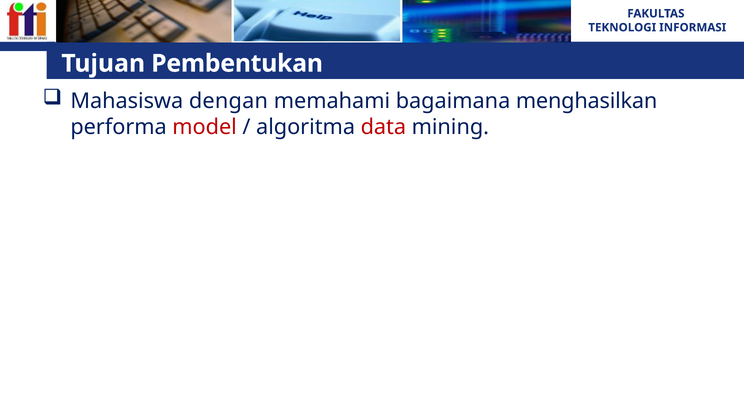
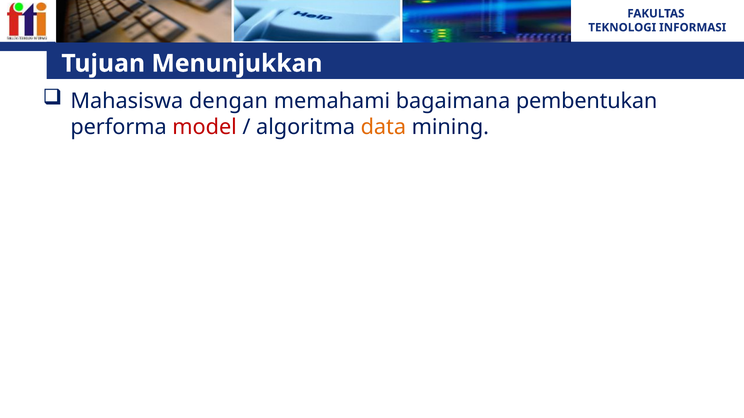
Pembentukan: Pembentukan -> Menunjukkan
menghasilkan: menghasilkan -> pembentukan
data colour: red -> orange
